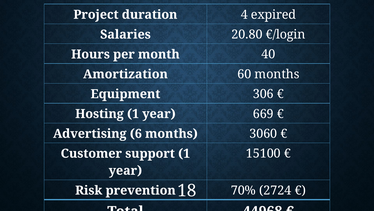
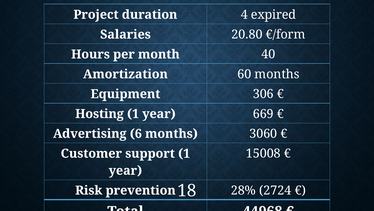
€/login: €/login -> €/form
15100: 15100 -> 15008
70%: 70% -> 28%
